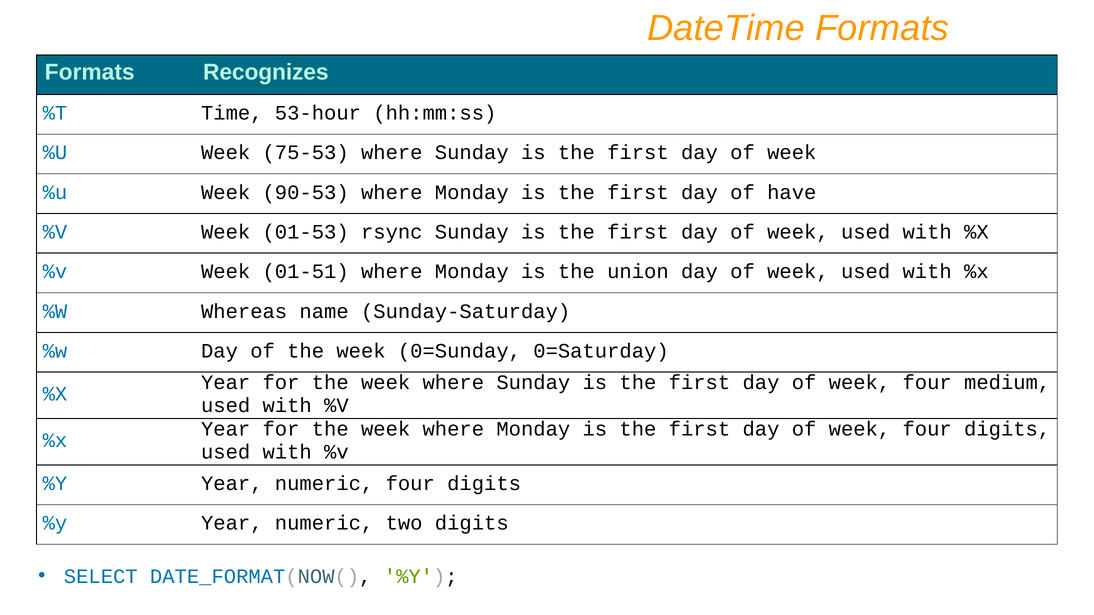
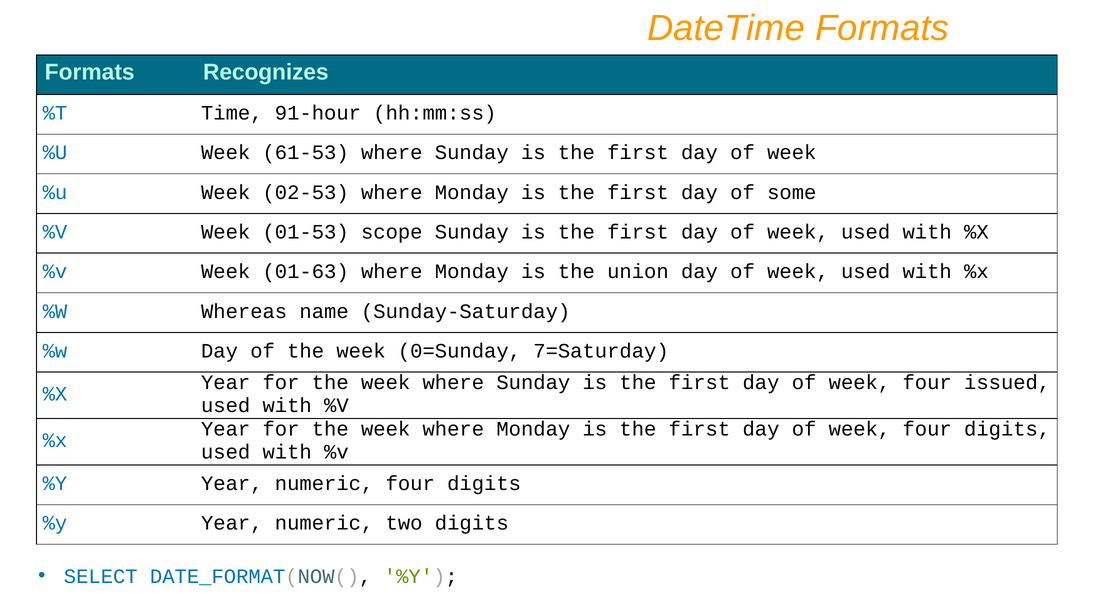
53-hour: 53-hour -> 91-hour
75-53: 75-53 -> 61-53
90-53: 90-53 -> 02-53
have: have -> some
rsync: rsync -> scope
01-51: 01-51 -> 01-63
0=Saturday: 0=Saturday -> 7=Saturday
medium: medium -> issued
